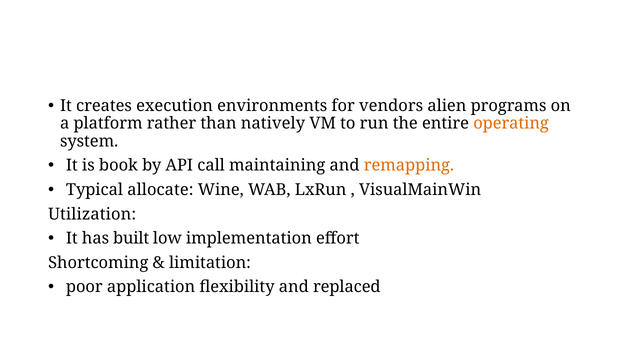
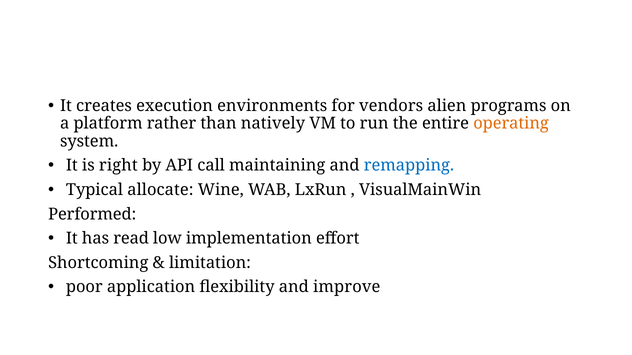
book: book -> right
remapping colour: orange -> blue
Utilization: Utilization -> Performed
built: built -> read
replaced: replaced -> improve
